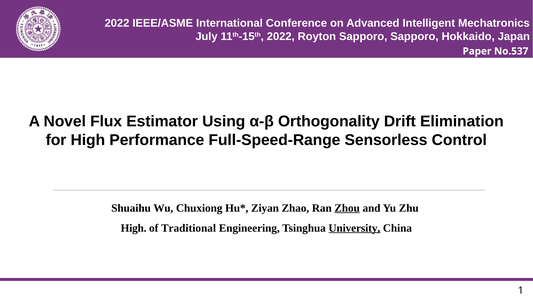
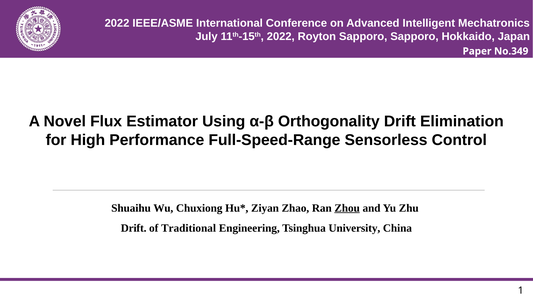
No.537: No.537 -> No.349
High at (134, 228): High -> Drift
University underline: present -> none
